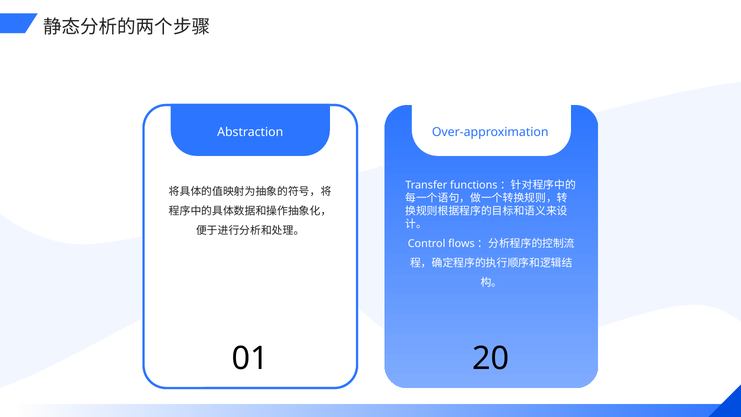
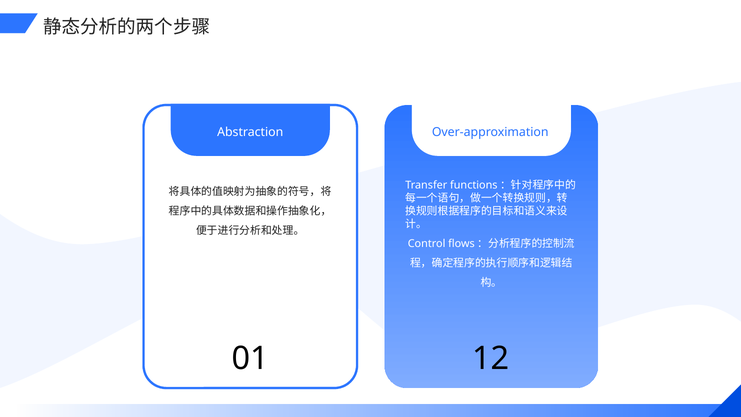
20: 20 -> 12
